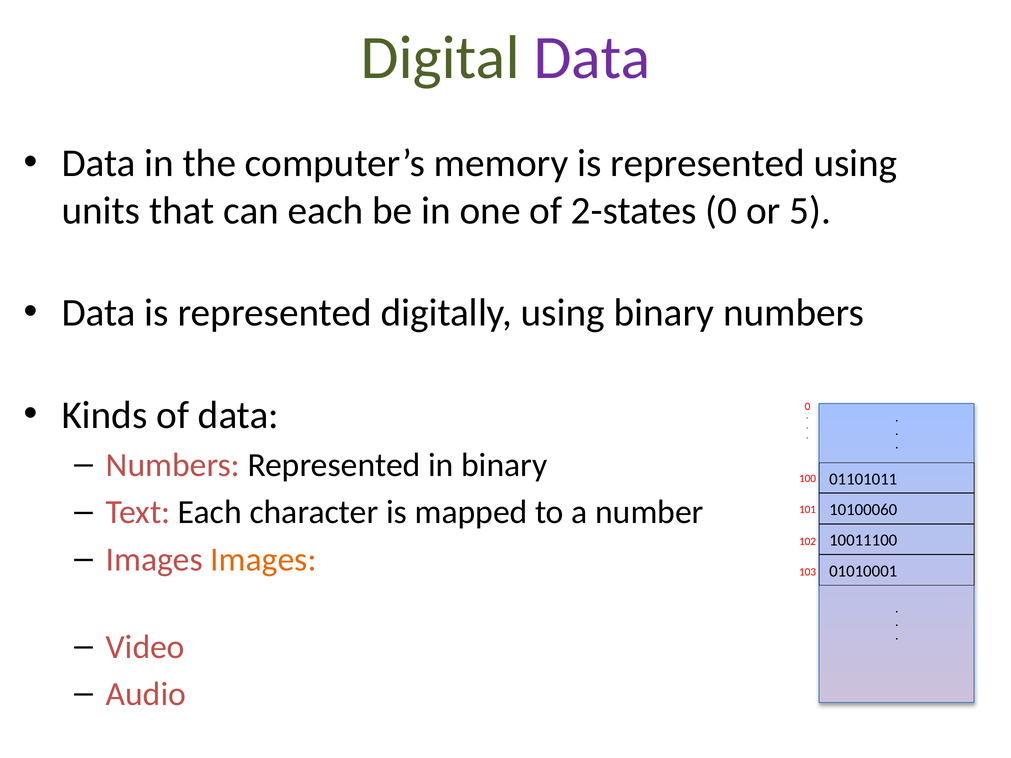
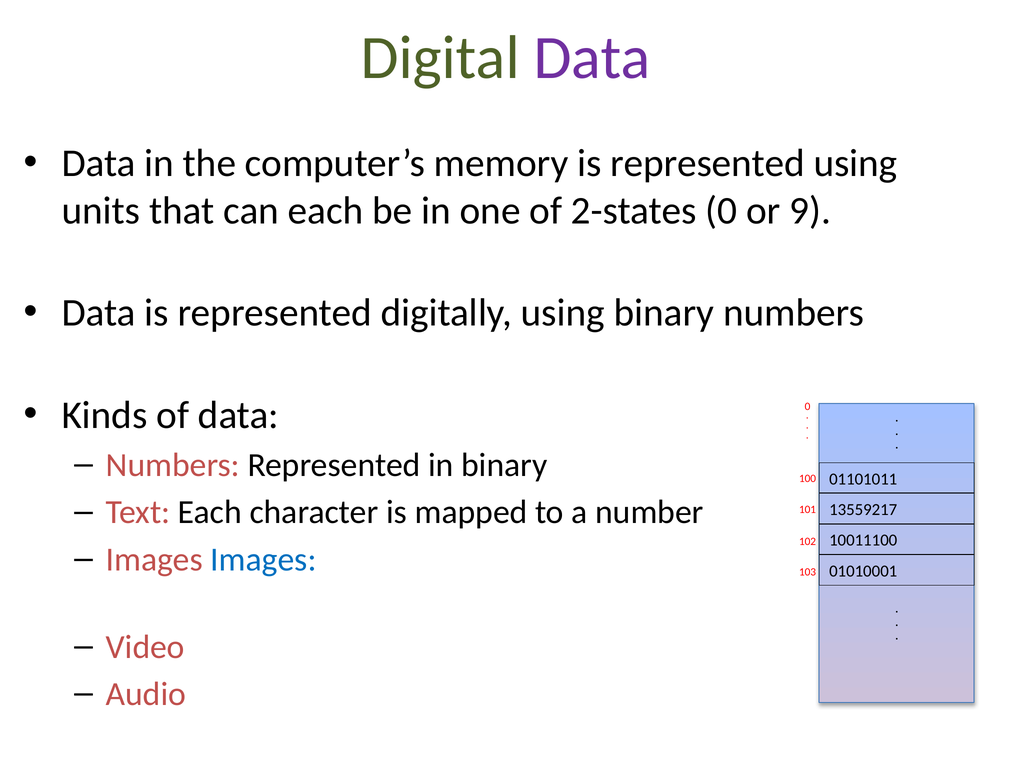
5: 5 -> 9
10100060: 10100060 -> 13559217
Images at (263, 560) colour: orange -> blue
